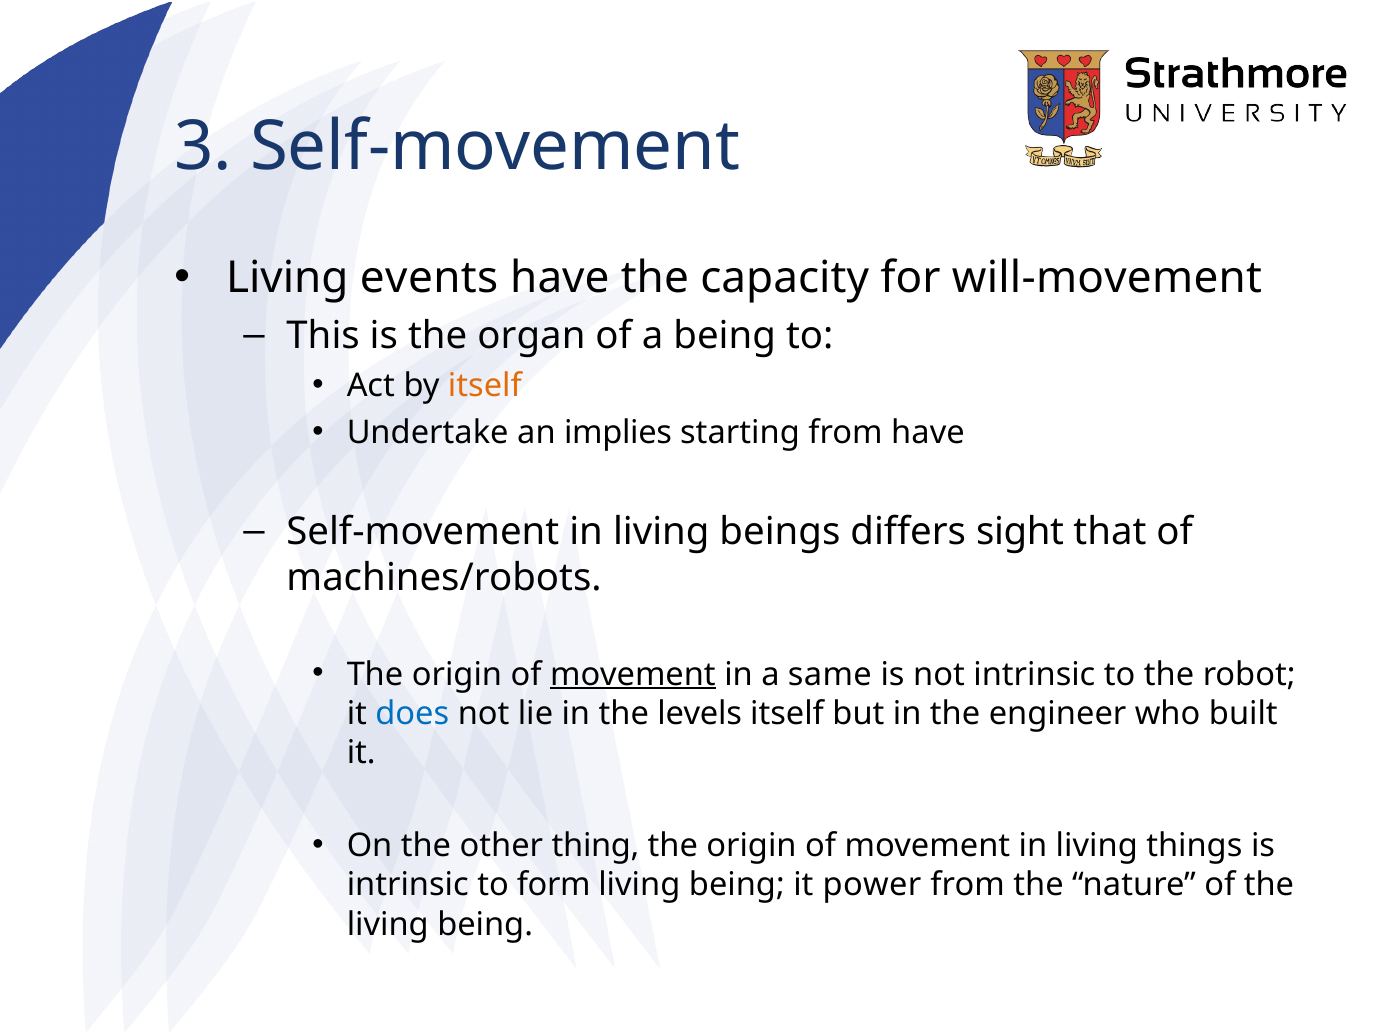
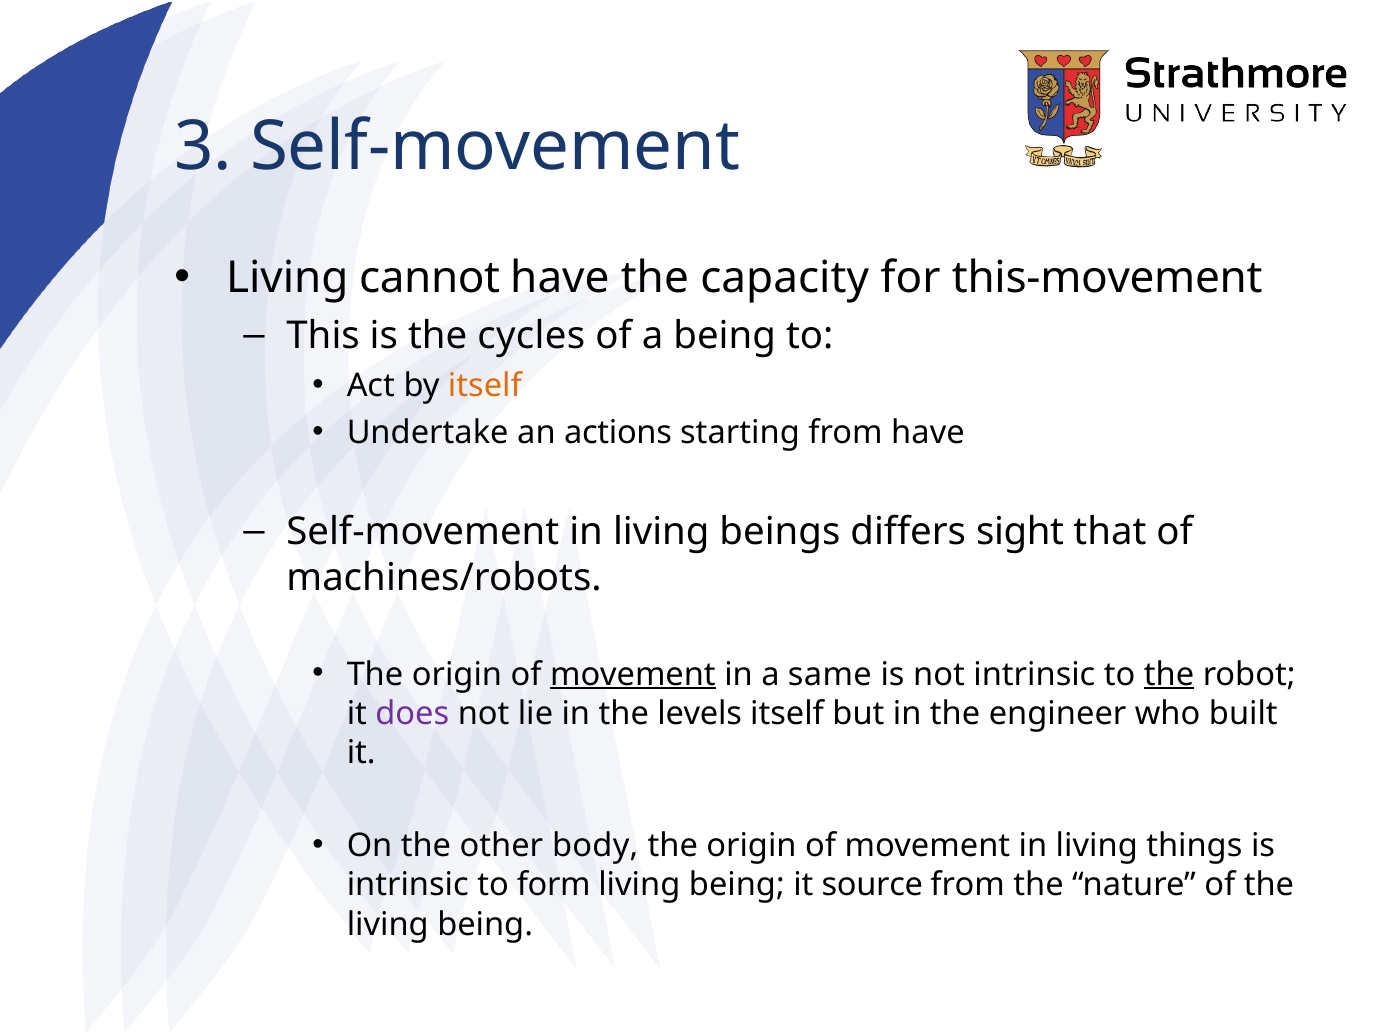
events: events -> cannot
will-movement: will-movement -> this-movement
organ: organ -> cycles
implies: implies -> actions
the at (1169, 674) underline: none -> present
does colour: blue -> purple
thing: thing -> body
power: power -> source
